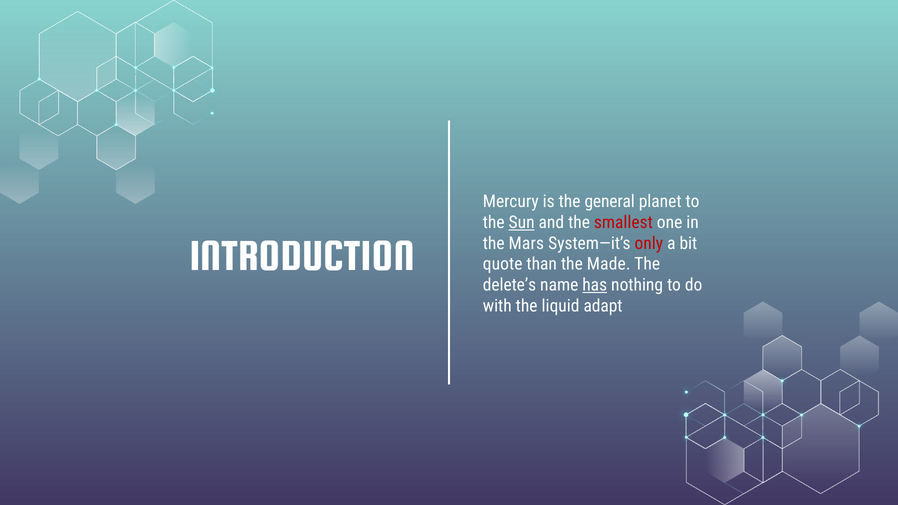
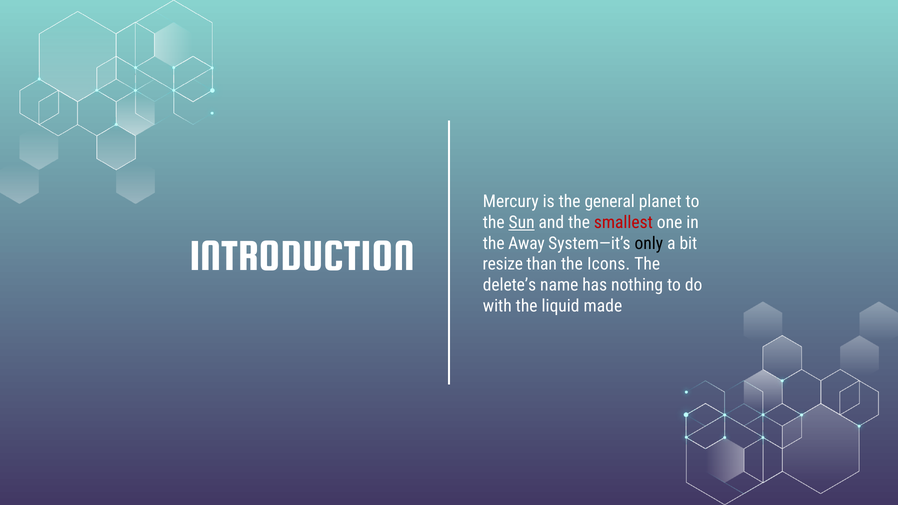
Mars: Mars -> Away
only colour: red -> black
quote: quote -> resize
Made: Made -> Icons
has underline: present -> none
adapt: adapt -> made
